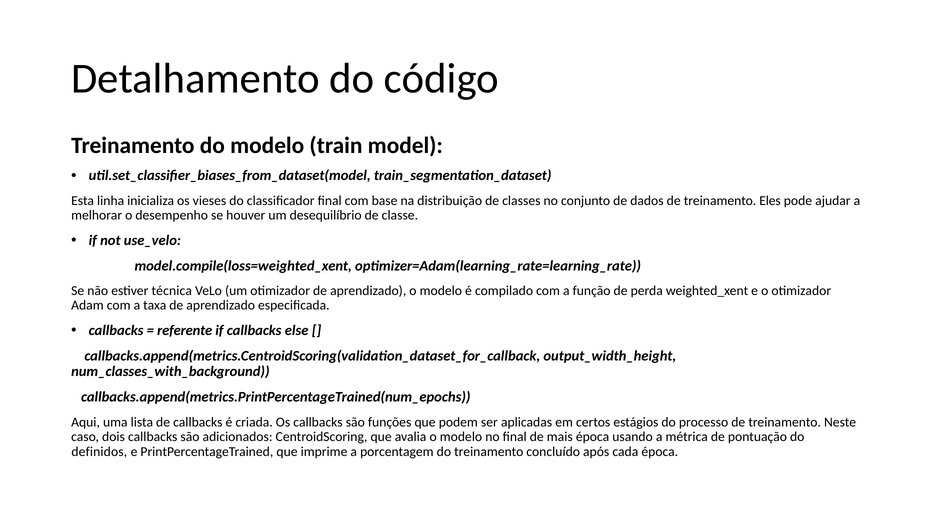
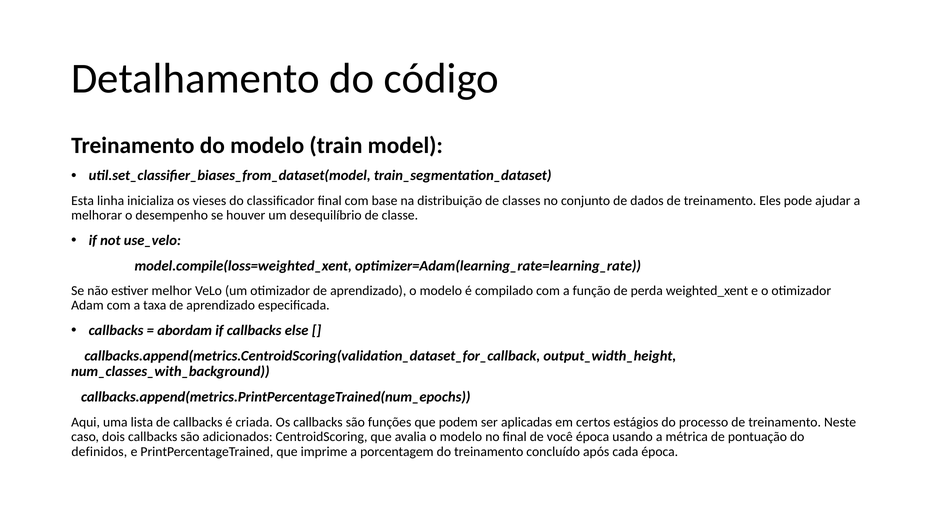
técnica: técnica -> melhor
referente: referente -> abordam
mais: mais -> você
